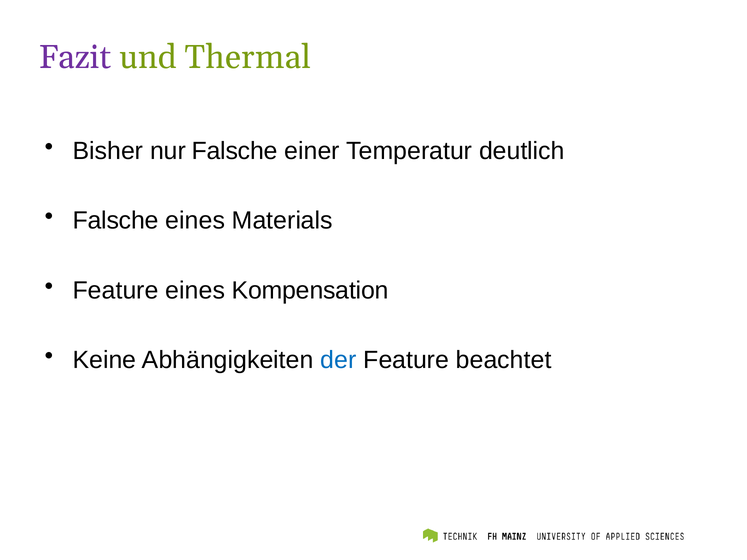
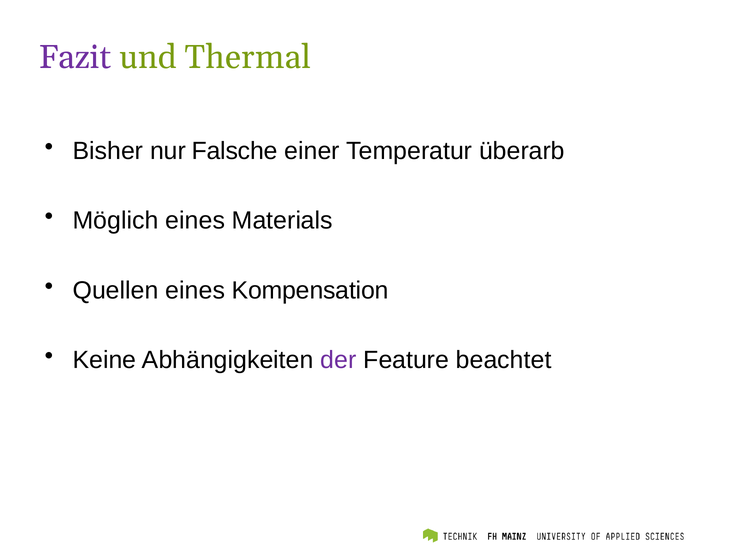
deutlich: deutlich -> überarb
Falsche at (116, 221): Falsche -> Möglich
Feature at (116, 290): Feature -> Quellen
der colour: blue -> purple
